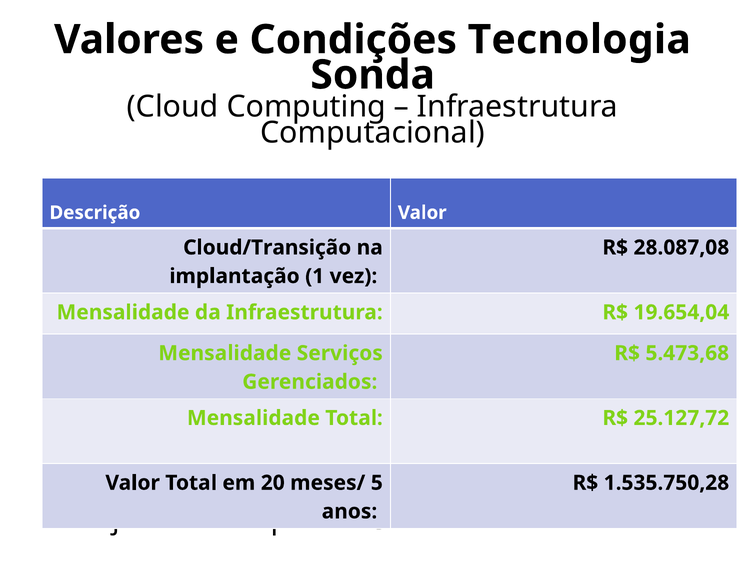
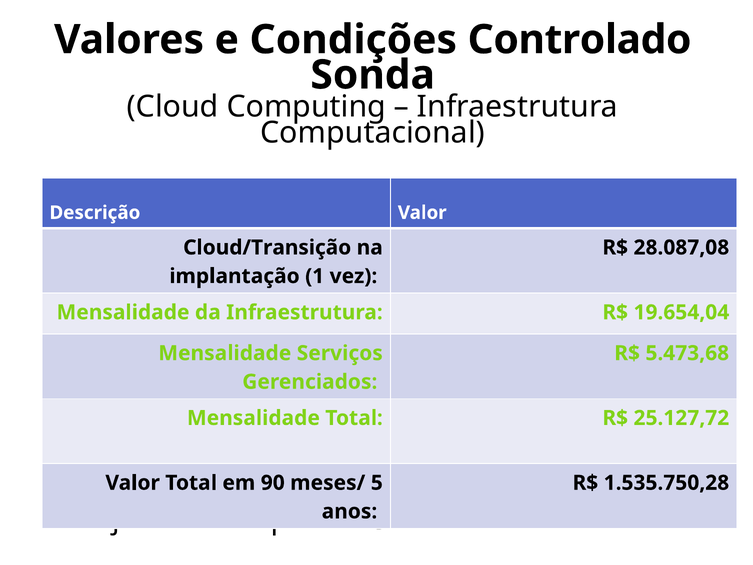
Tecnologia: Tecnologia -> Controlado
20: 20 -> 90
